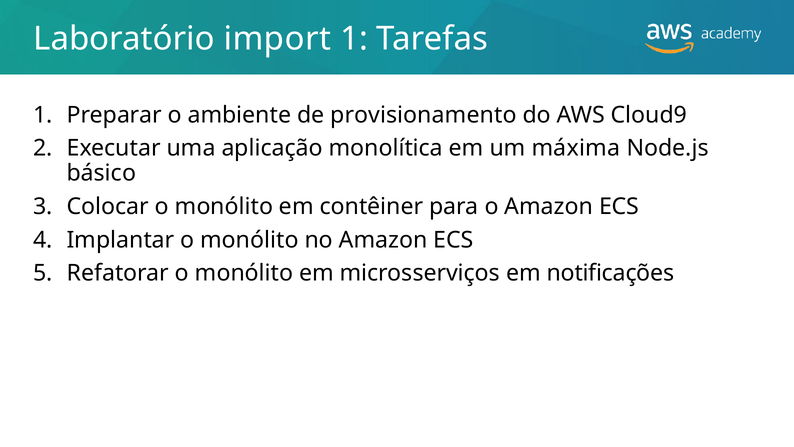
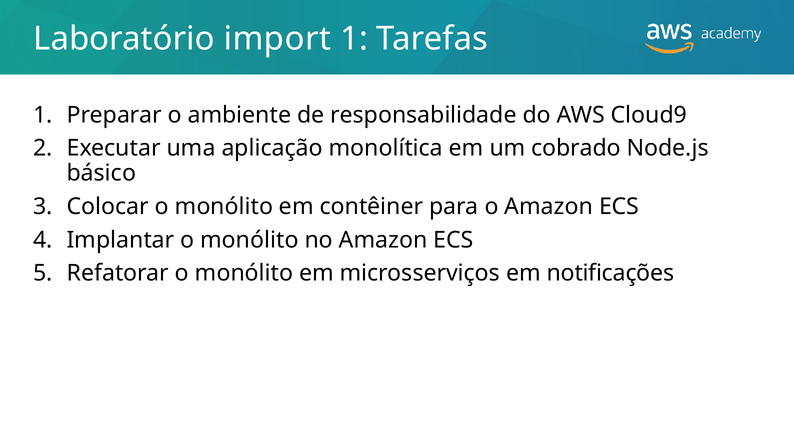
provisionamento: provisionamento -> responsabilidade
máxima: máxima -> cobrado
